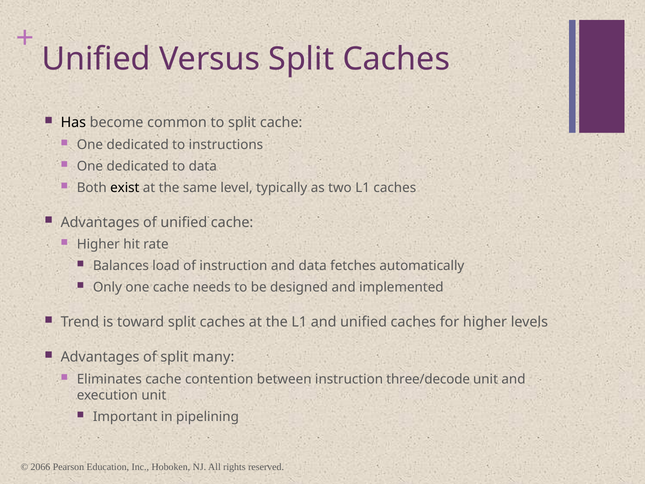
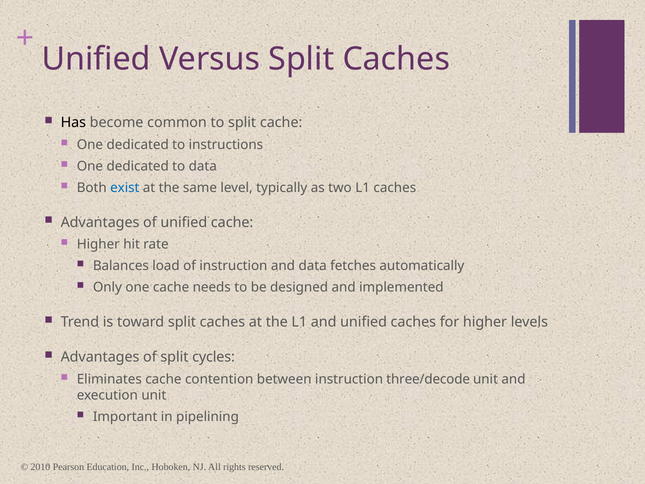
exist colour: black -> blue
many: many -> cycles
2066: 2066 -> 2010
